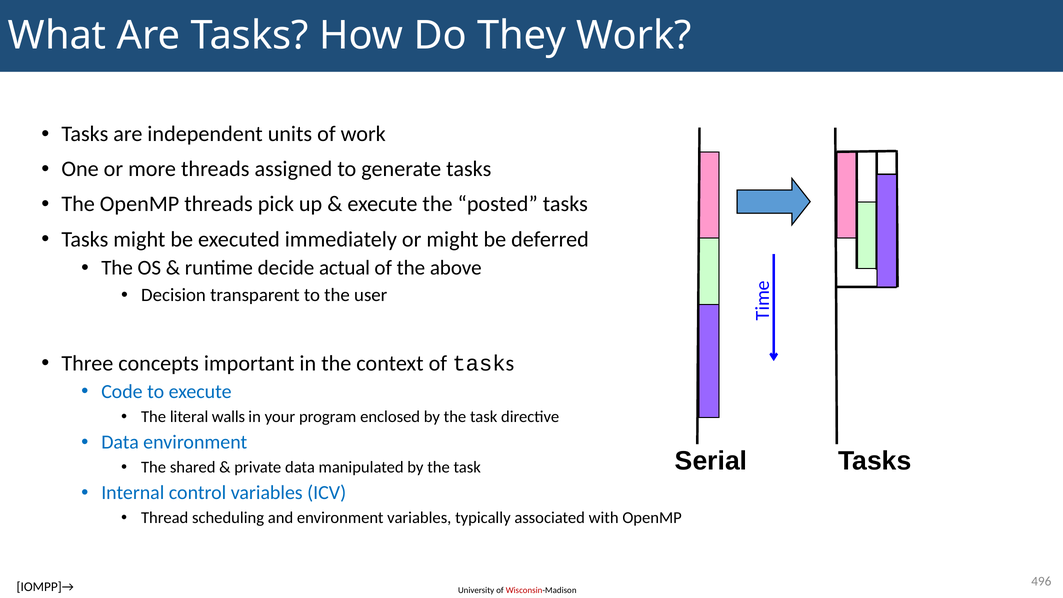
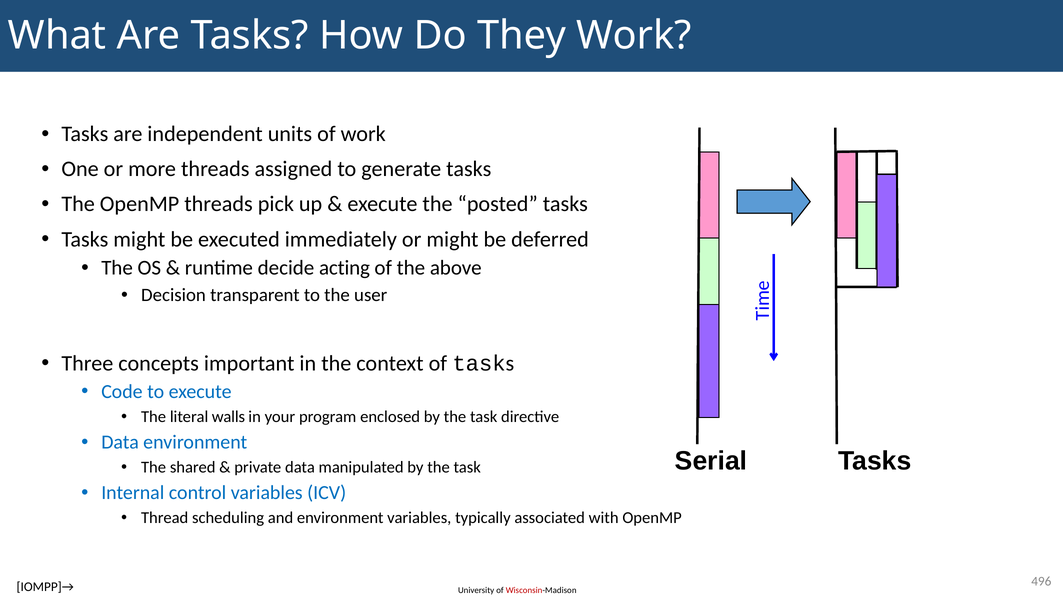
actual: actual -> acting
